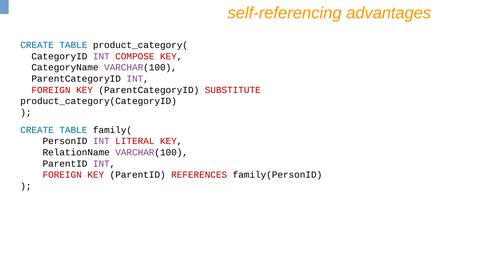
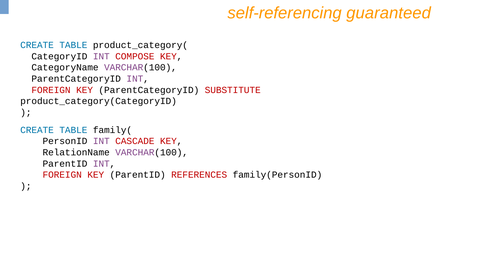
advantages: advantages -> guaranteed
LITERAL: LITERAL -> CASCADE
